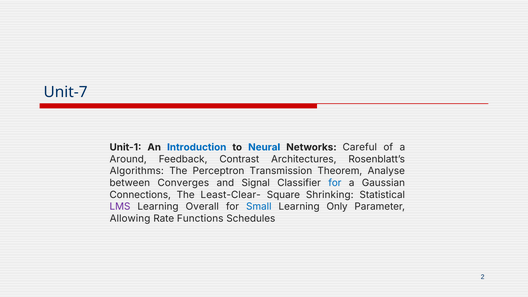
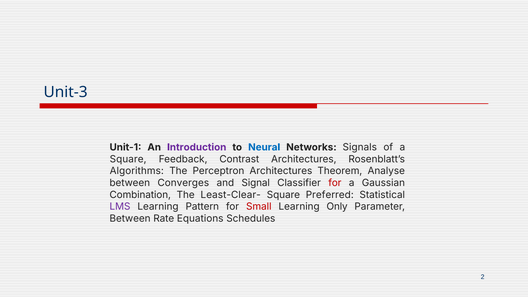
Unit-7: Unit-7 -> Unit-3
Introduction colour: blue -> purple
Careful: Careful -> Signals
Around at (128, 159): Around -> Square
Perceptron Transmission: Transmission -> Architectures
for at (335, 183) colour: blue -> red
Connections: Connections -> Combination
Shrinking: Shrinking -> Preferred
Overall: Overall -> Pattern
Small colour: blue -> red
Allowing at (130, 218): Allowing -> Between
Functions: Functions -> Equations
